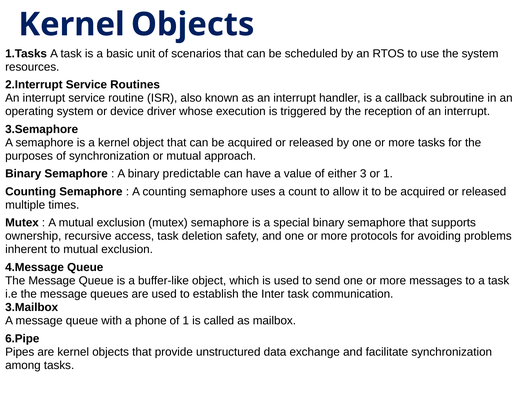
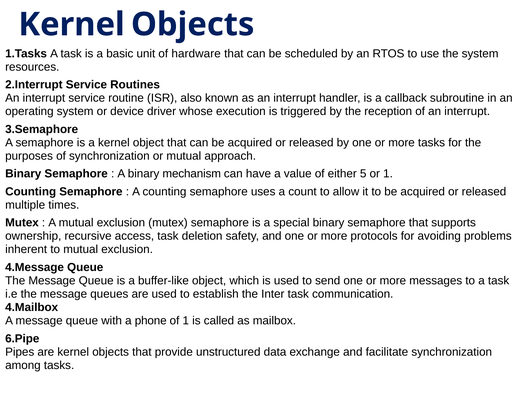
scenarios: scenarios -> hardware
predictable: predictable -> mechanism
3: 3 -> 5
3.Mailbox: 3.Mailbox -> 4.Mailbox
